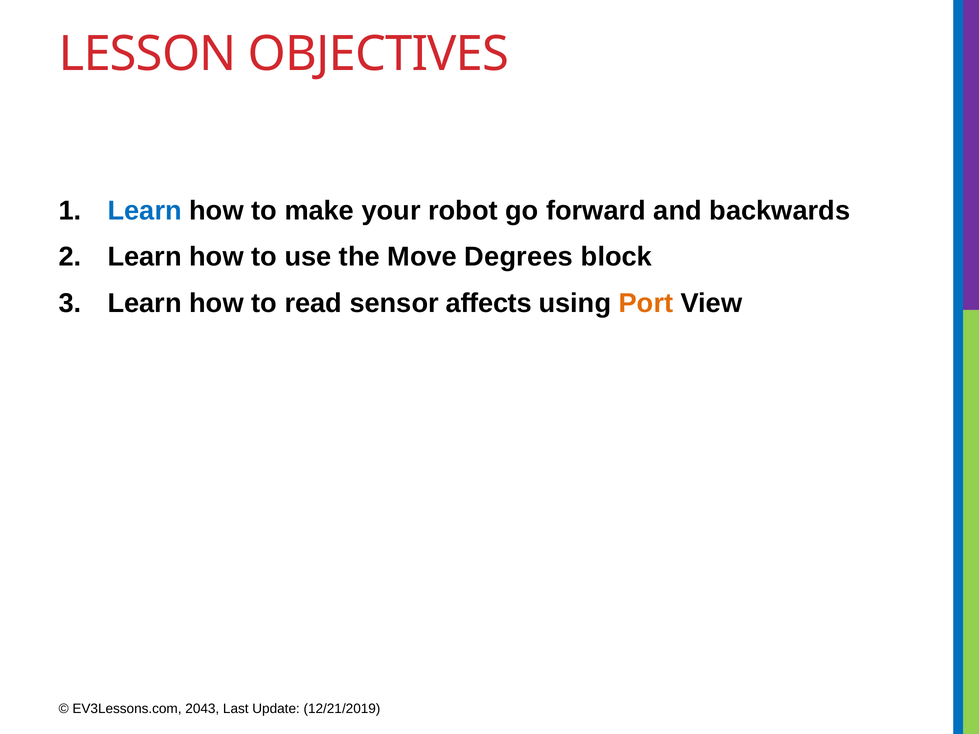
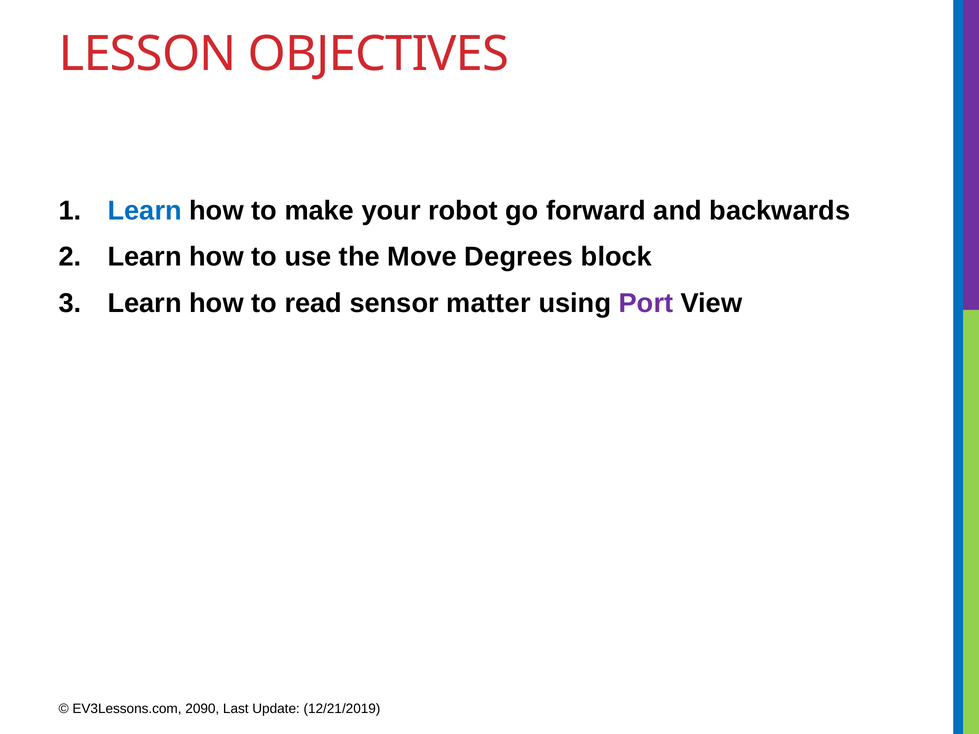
affects: affects -> matter
Port colour: orange -> purple
2043: 2043 -> 2090
